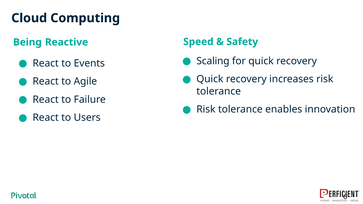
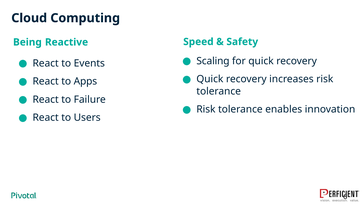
Agile: Agile -> Apps
